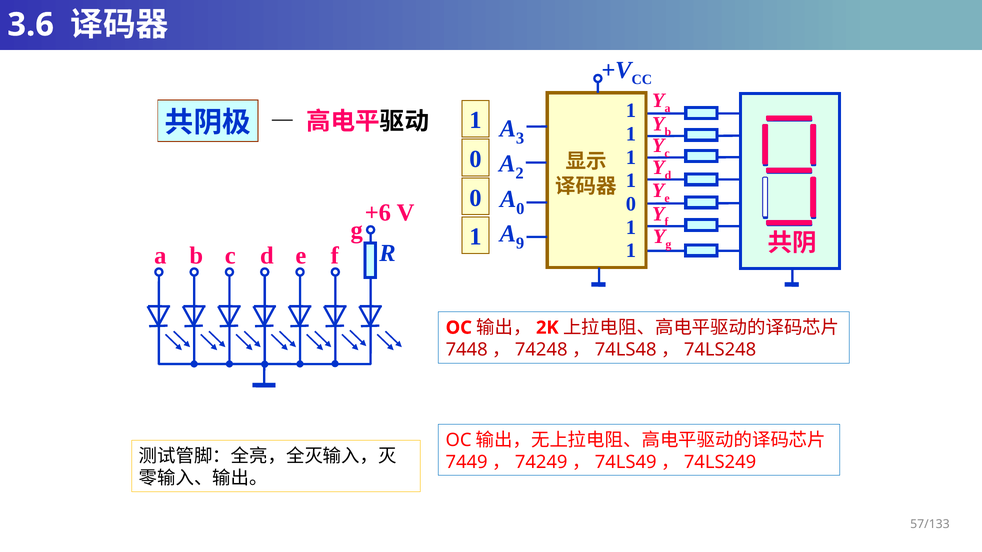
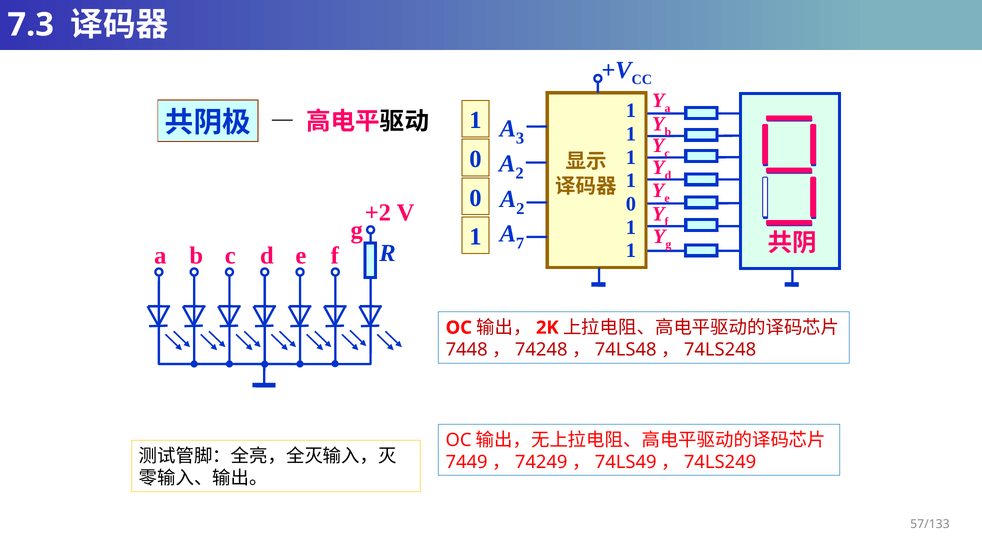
3.6: 3.6 -> 7.3
0 at (520, 209): 0 -> 2
+6: +6 -> +2
9: 9 -> 7
